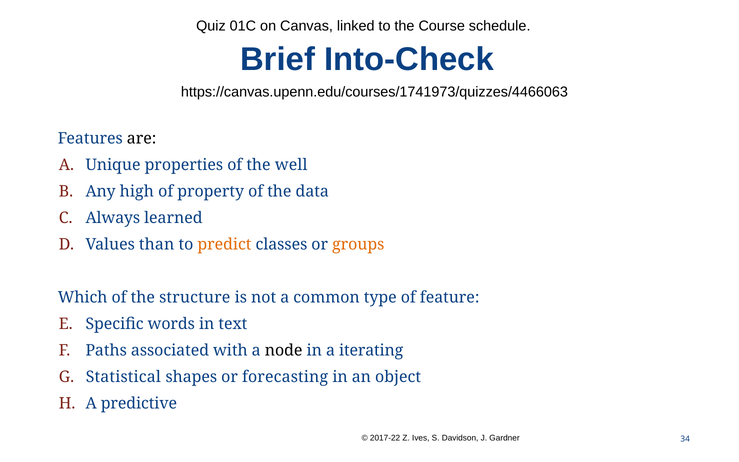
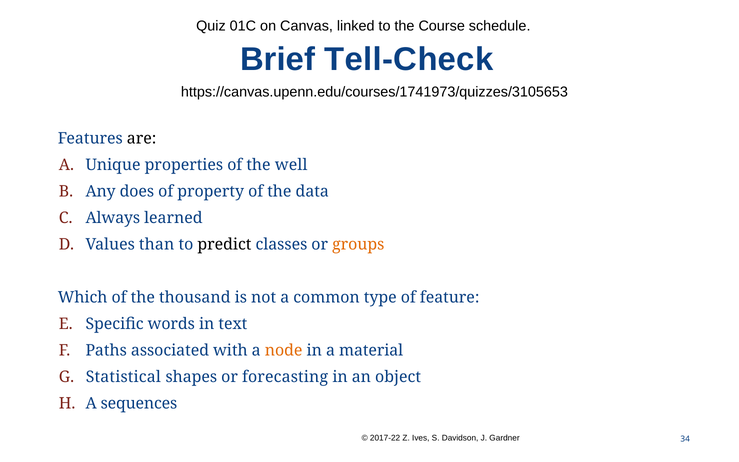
Into-Check: Into-Check -> Tell-Check
https://canvas.upenn.edu/courses/1741973/quizzes/4466063: https://canvas.upenn.edu/courses/1741973/quizzes/4466063 -> https://canvas.upenn.edu/courses/1741973/quizzes/3105653
high: high -> does
predict colour: orange -> black
structure: structure -> thousand
node colour: black -> orange
iterating: iterating -> material
predictive: predictive -> sequences
